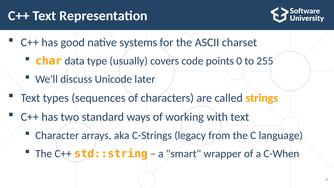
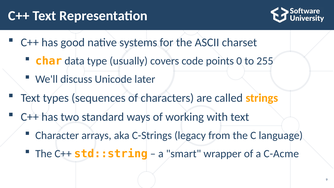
C-When: C-When -> C-Acme
